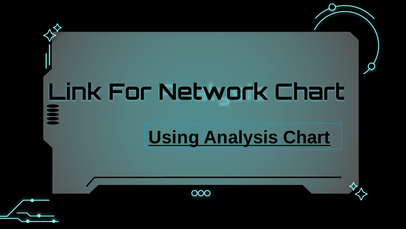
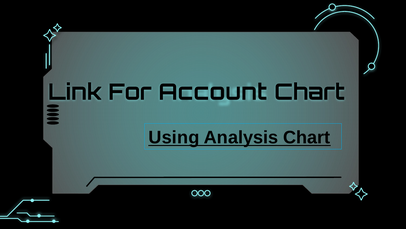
Network: Network -> Account
